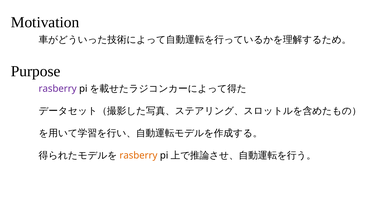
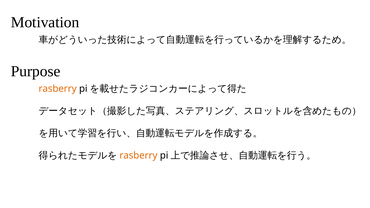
rasberry at (58, 89) colour: purple -> orange
